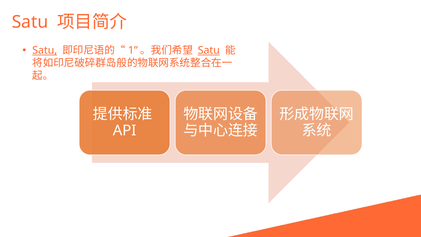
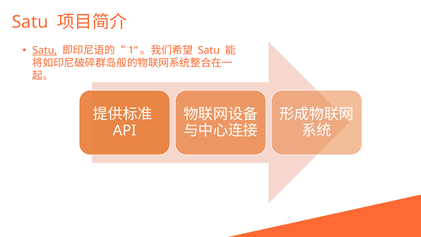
Satu at (209, 50) underline: present -> none
